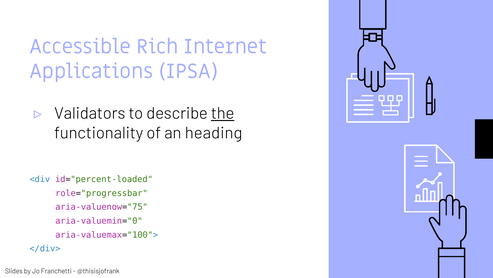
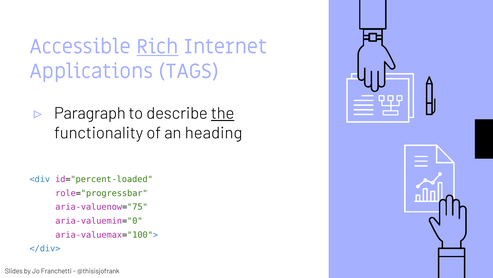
Rich underline: none -> present
IPSA: IPSA -> TAGS
Validators: Validators -> Paragraph
